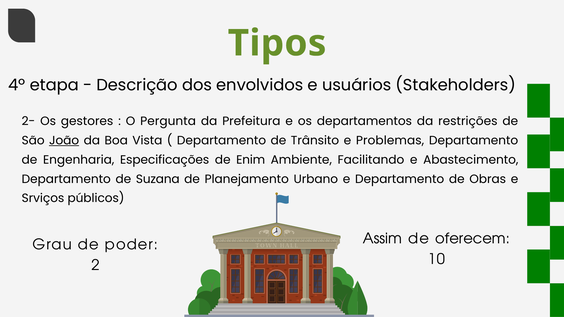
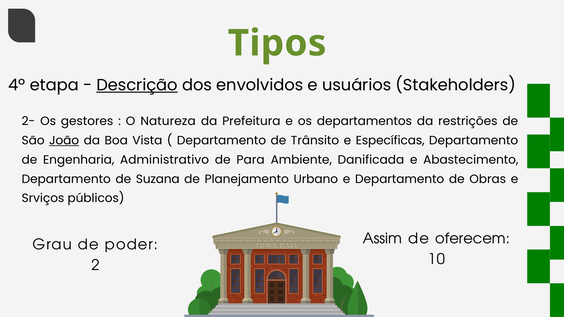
Descrição underline: none -> present
Pergunta: Pergunta -> Natureza
Problemas: Problemas -> Específicas
Especificações: Especificações -> Administrativo
Enim: Enim -> Para
Facilitando: Facilitando -> Danificada
